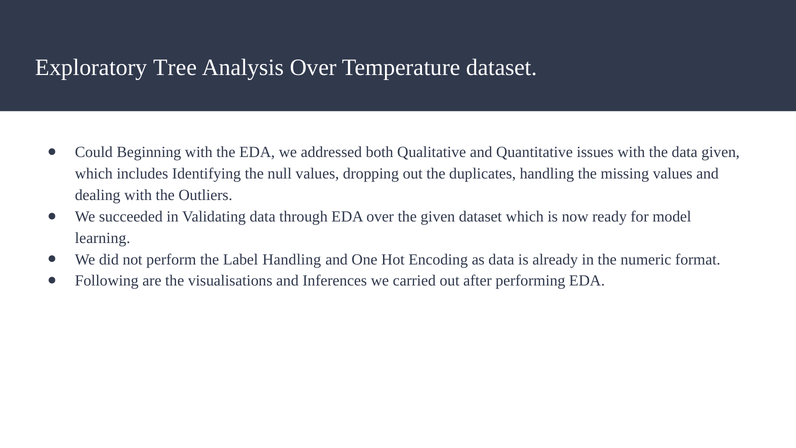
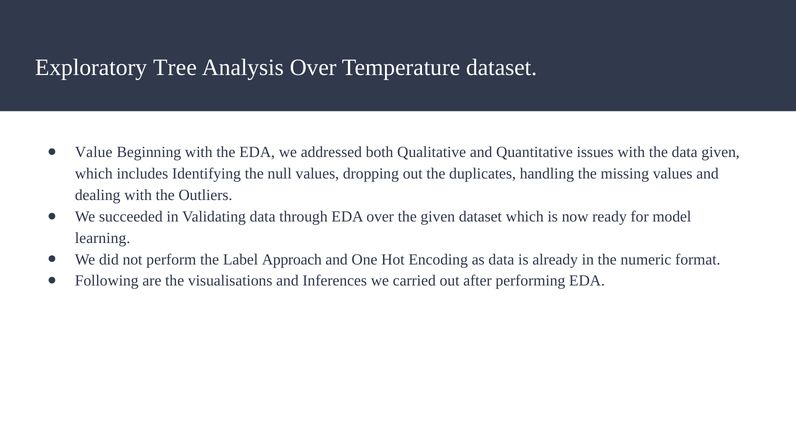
Could: Could -> Value
Label Handling: Handling -> Approach
